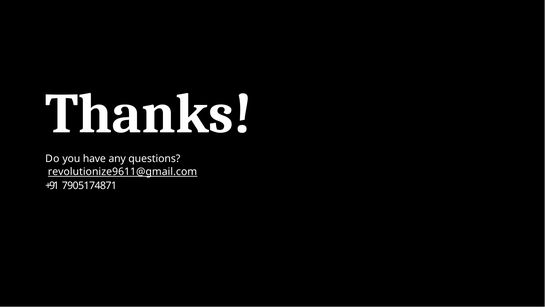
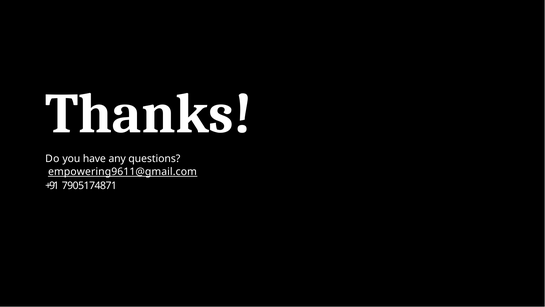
revolutionize9611@gmail.com: revolutionize9611@gmail.com -> empowering9611@gmail.com
